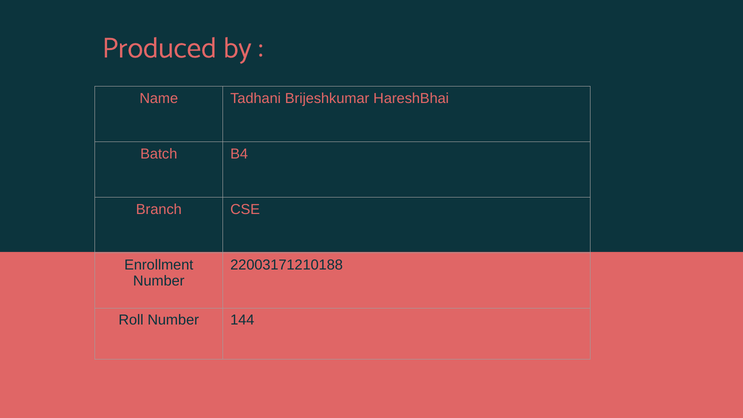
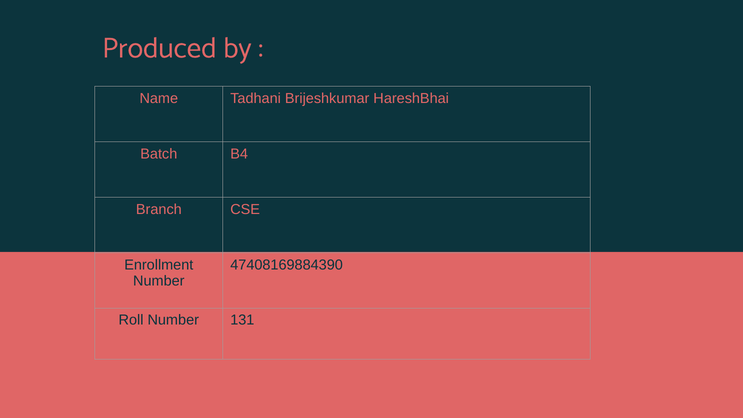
22003171210188: 22003171210188 -> 47408169884390
144: 144 -> 131
